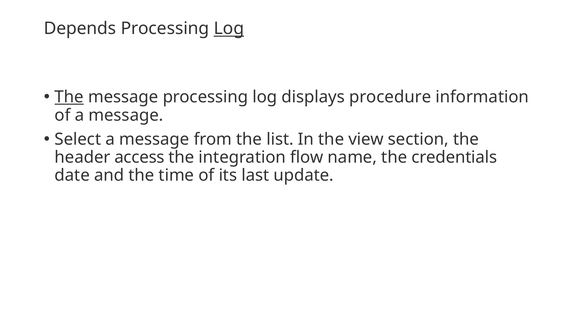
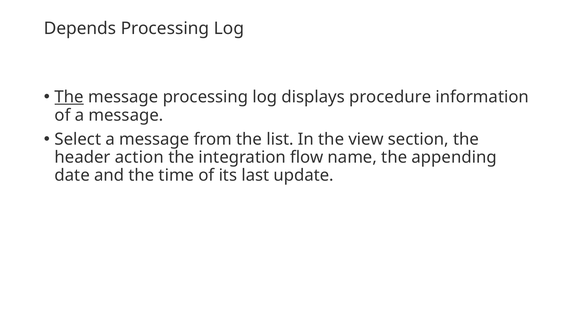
Log at (229, 29) underline: present -> none
access: access -> action
credentials: credentials -> appending
